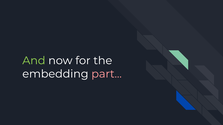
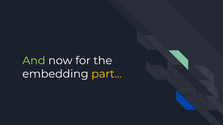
part colour: pink -> yellow
